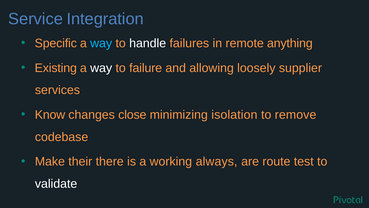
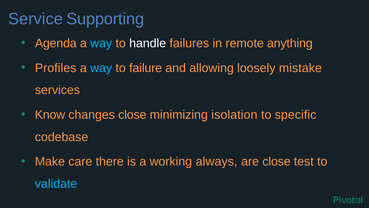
Integration: Integration -> Supporting
Specific: Specific -> Agenda
Existing: Existing -> Profiles
way at (101, 68) colour: white -> light blue
supplier: supplier -> mistake
remove: remove -> specific
their: their -> care
are route: route -> close
validate colour: white -> light blue
